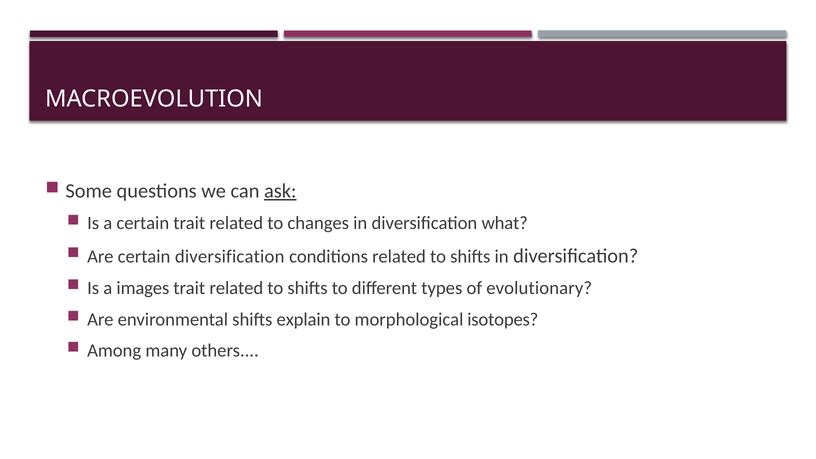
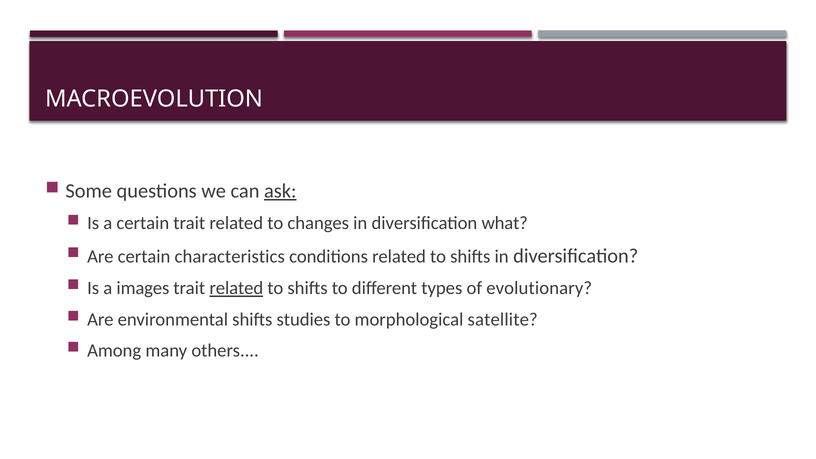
certain diversification: diversification -> characteristics
related at (236, 288) underline: none -> present
explain: explain -> studies
isotopes: isotopes -> satellite
